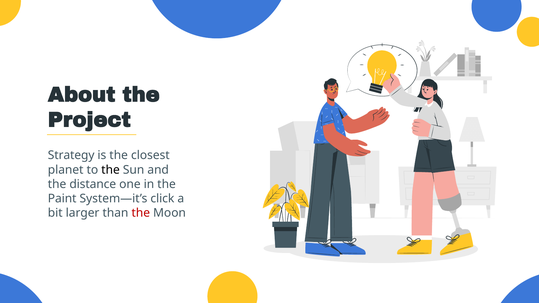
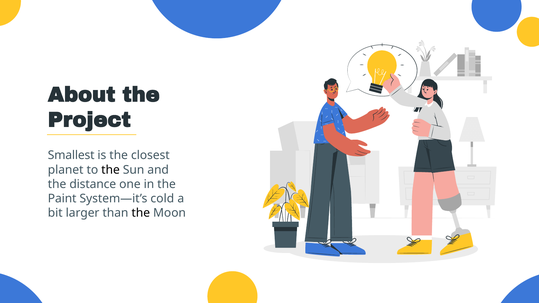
Strategy: Strategy -> Smallest
click: click -> cold
the at (141, 213) colour: red -> black
